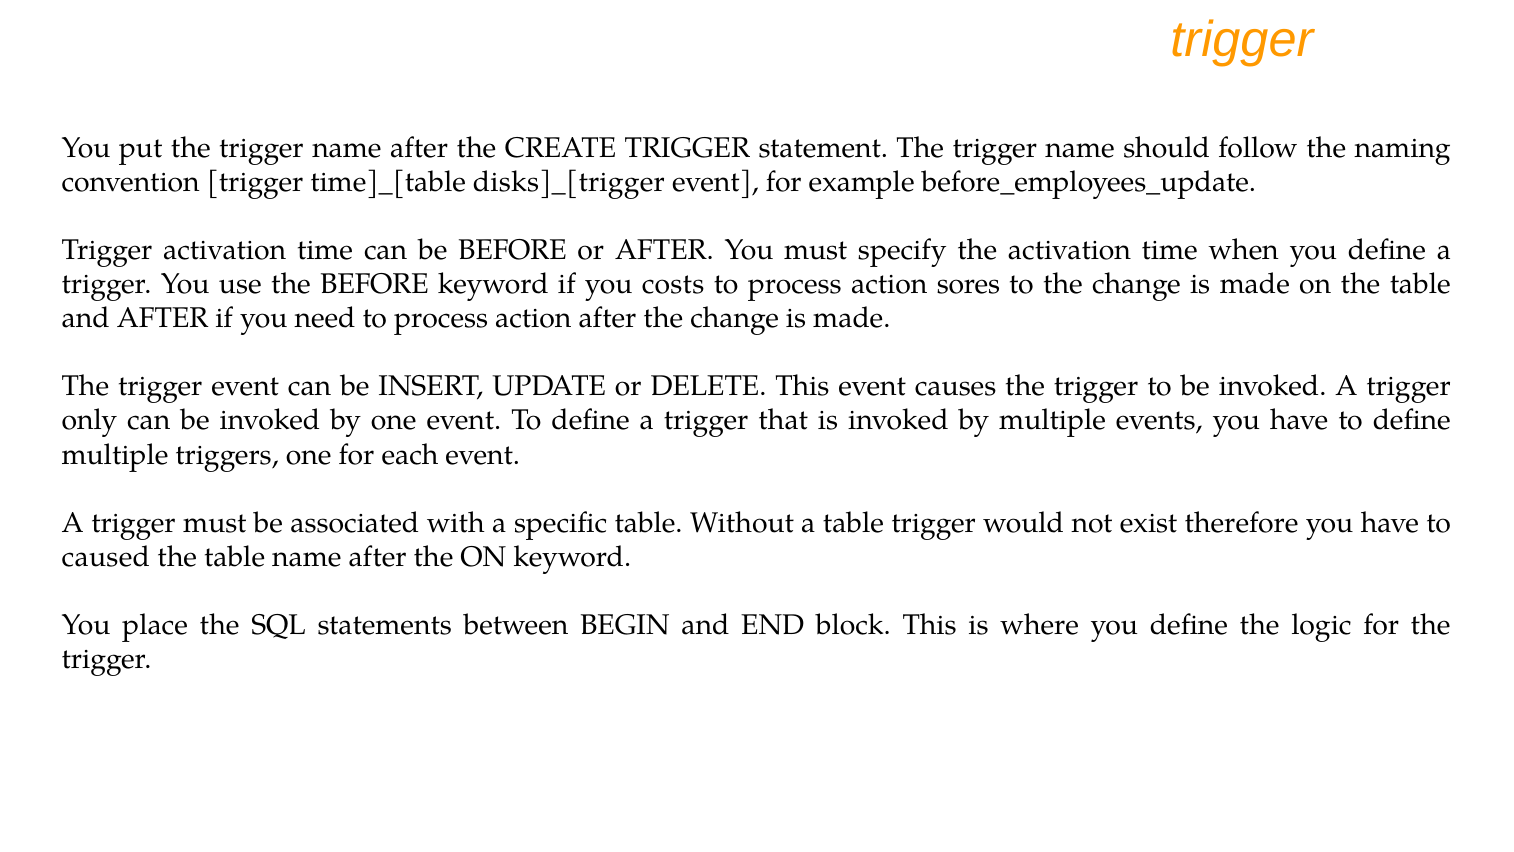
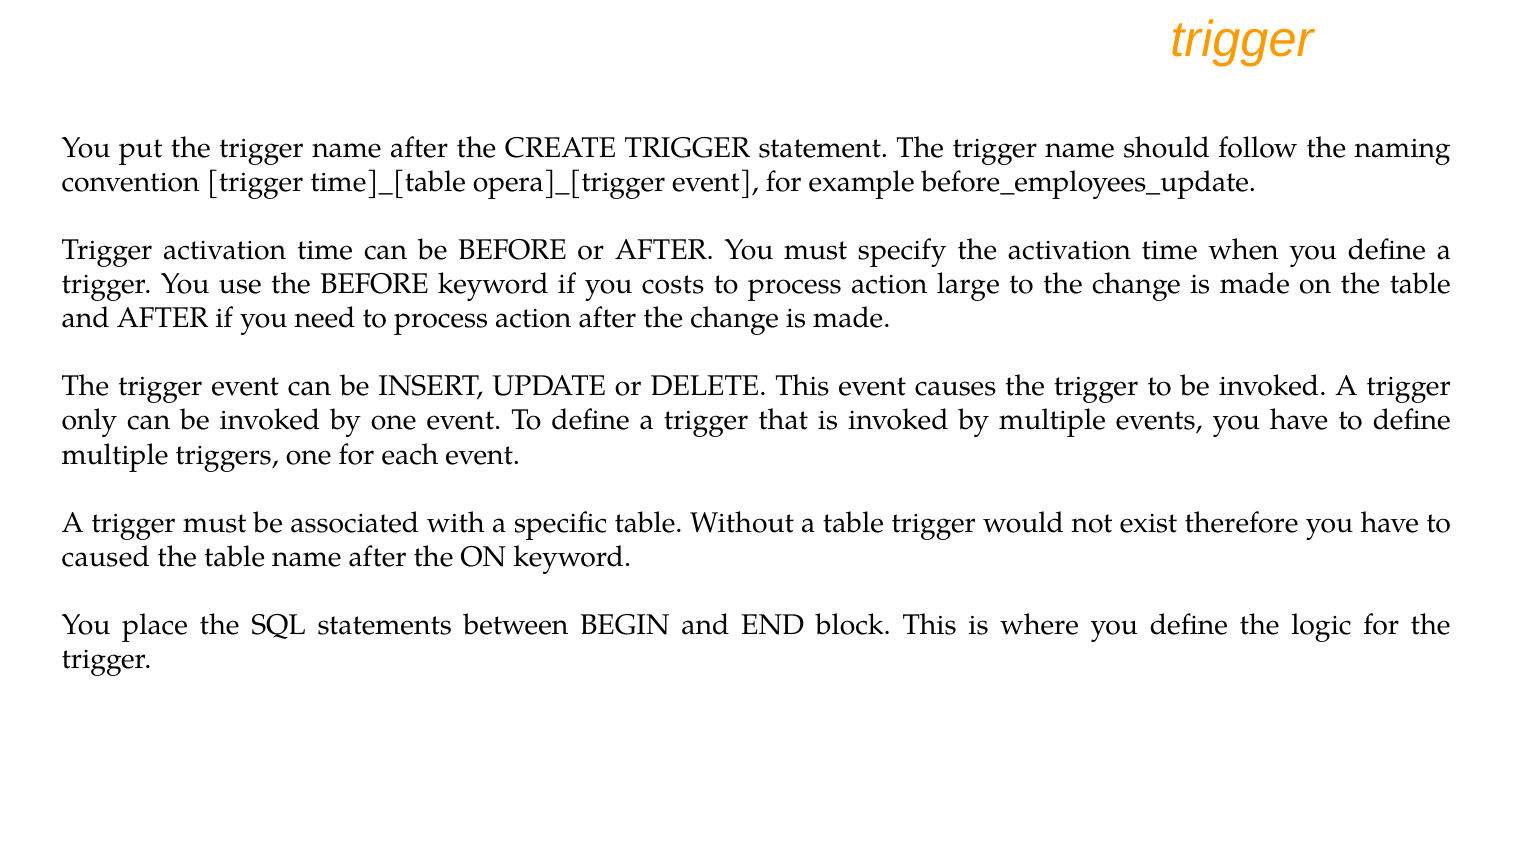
disks]_[trigger: disks]_[trigger -> opera]_[trigger
sores: sores -> large
